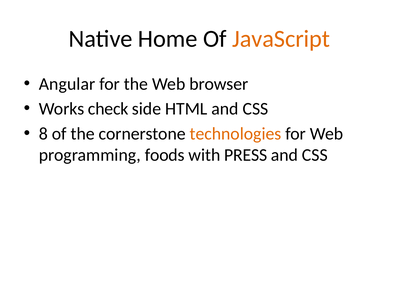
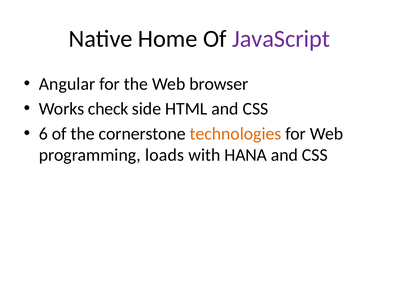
JavaScript colour: orange -> purple
8: 8 -> 6
foods: foods -> loads
PRESS: PRESS -> HANA
